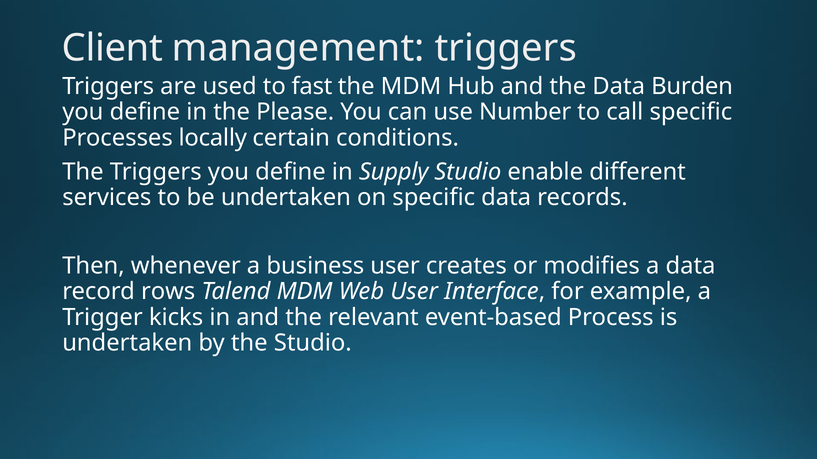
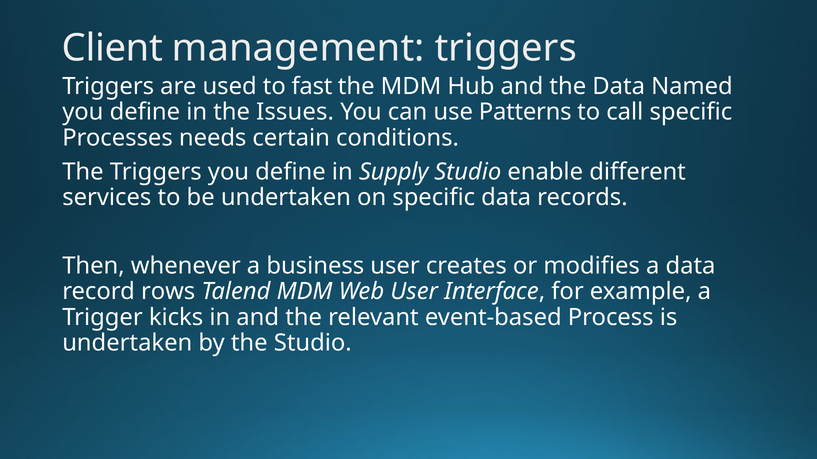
Burden: Burden -> Named
Please: Please -> Issues
Number: Number -> Patterns
locally: locally -> needs
